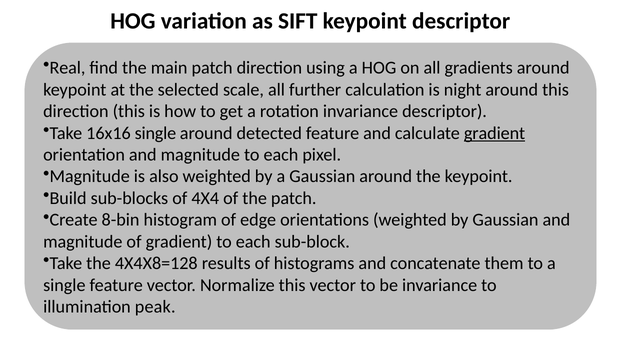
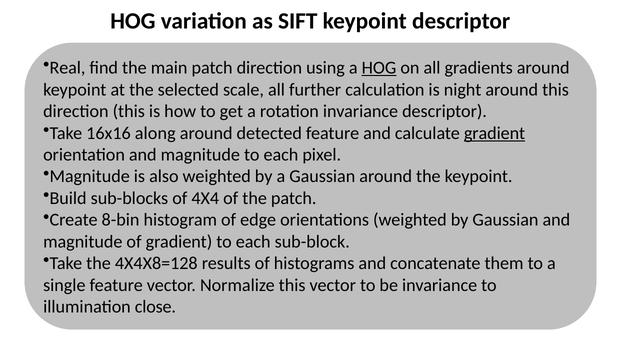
HOG at (379, 68) underline: none -> present
16x16 single: single -> along
peak: peak -> close
